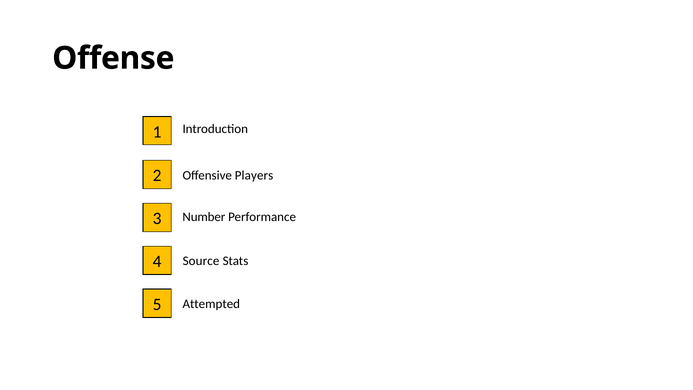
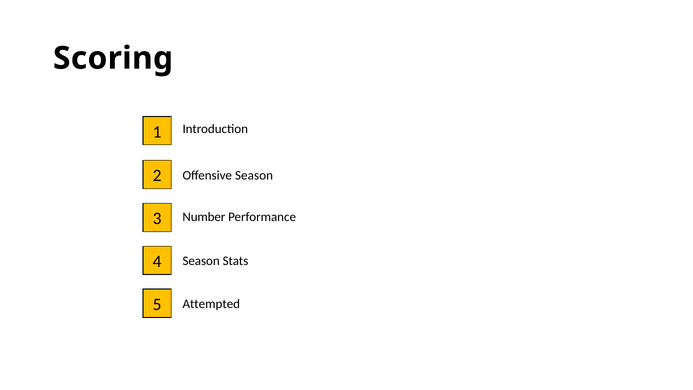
Offense: Offense -> Scoring
Offensive Players: Players -> Season
4 Source: Source -> Season
